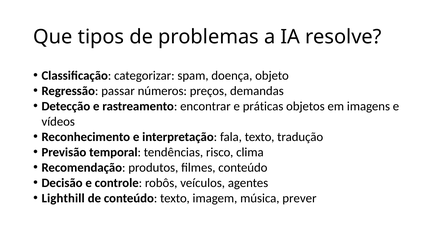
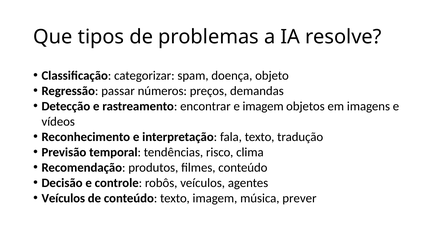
e práticas: práticas -> imagem
Lighthill at (63, 198): Lighthill -> Veículos
